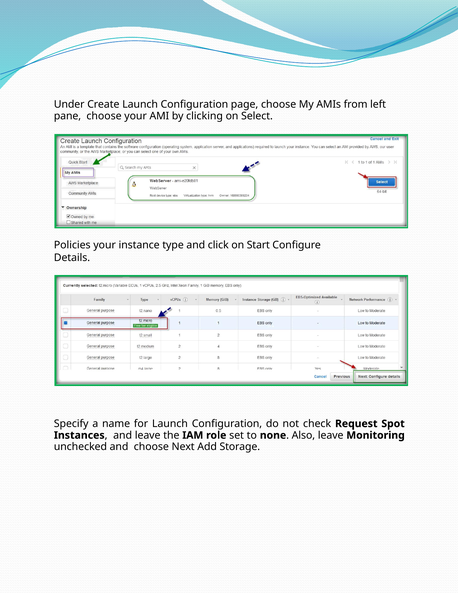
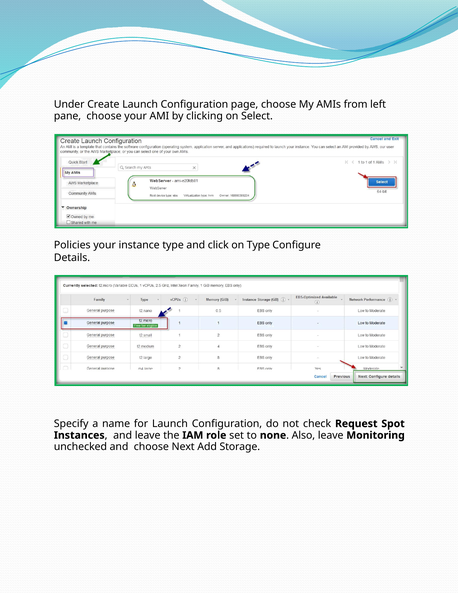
on Start: Start -> Type
